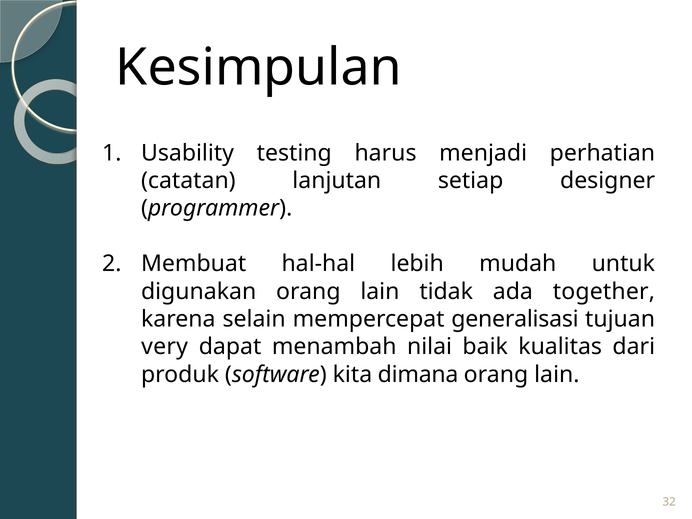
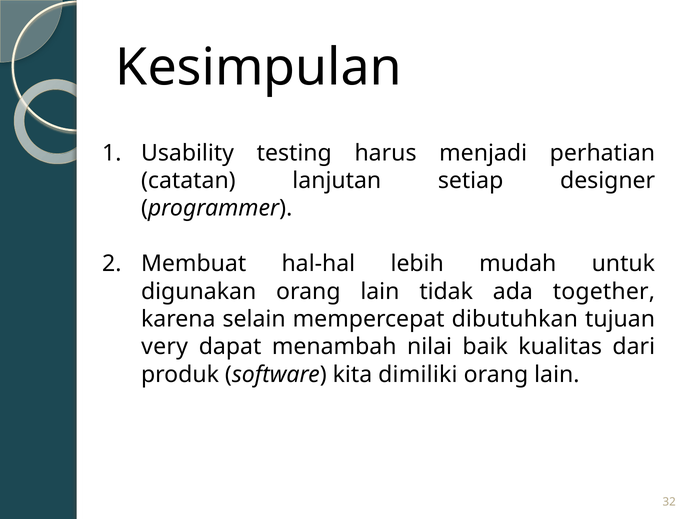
generalisasi: generalisasi -> dibutuhkan
dimana: dimana -> dimiliki
